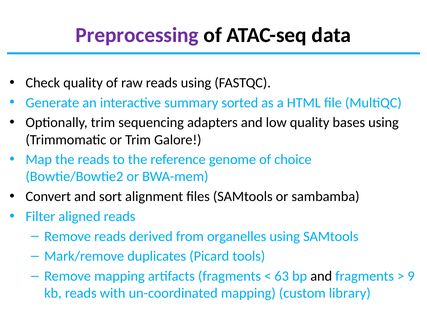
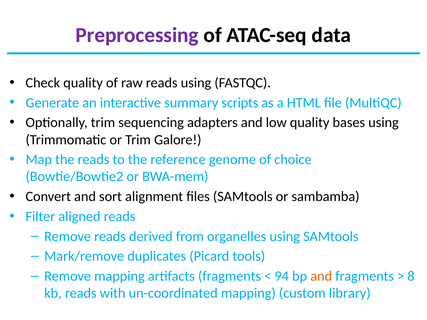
sorted: sorted -> scripts
63: 63 -> 94
and at (321, 276) colour: black -> orange
9: 9 -> 8
